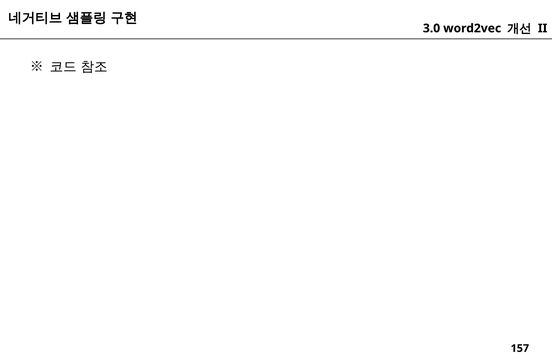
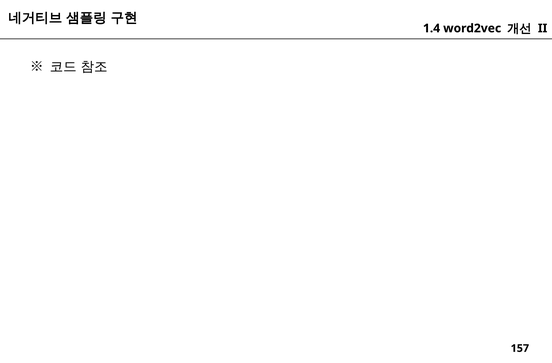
3.0: 3.0 -> 1.4
